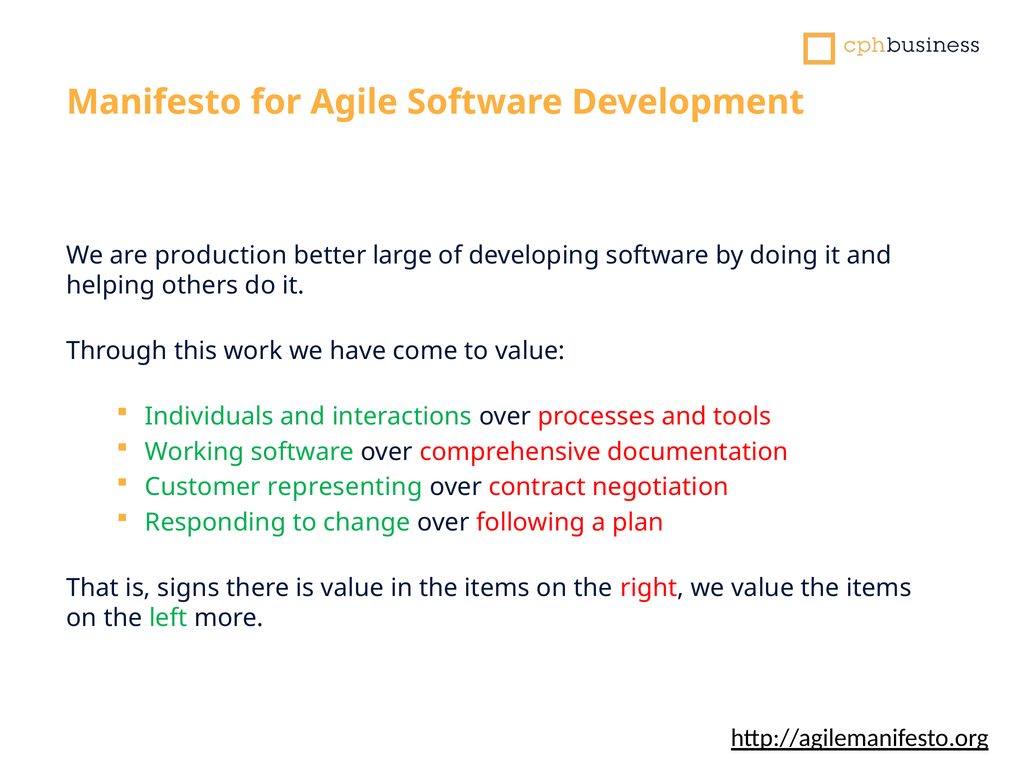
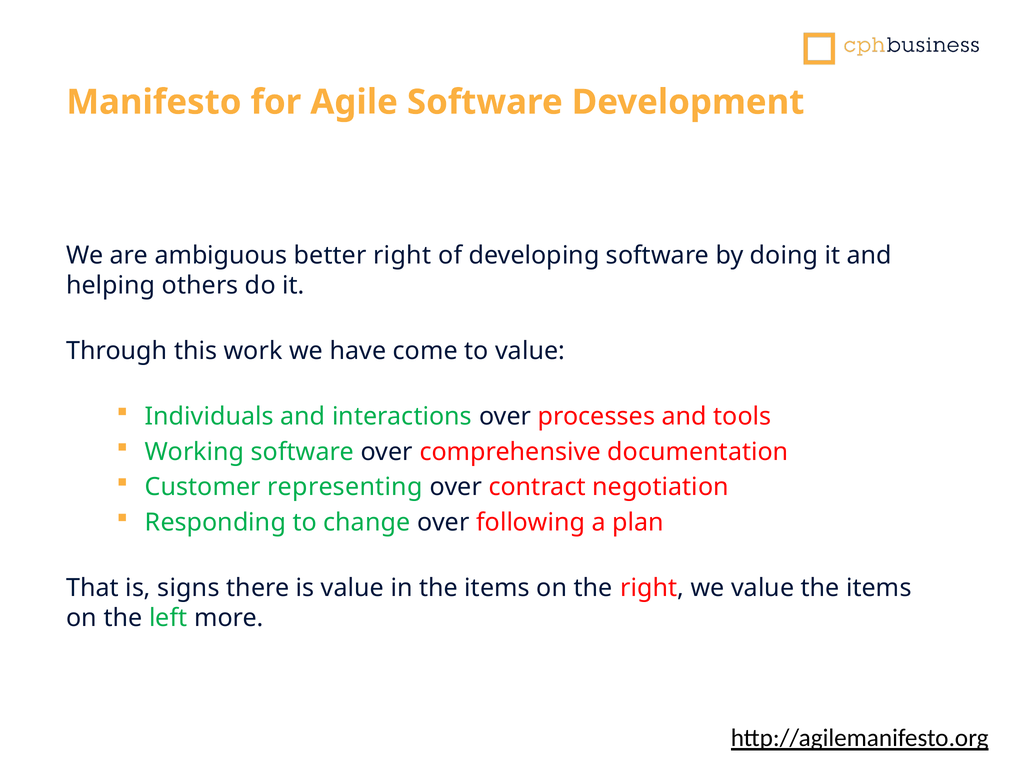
production: production -> ambiguous
better large: large -> right
